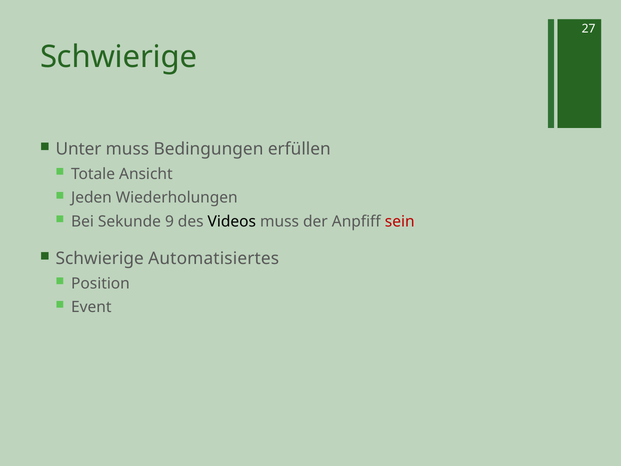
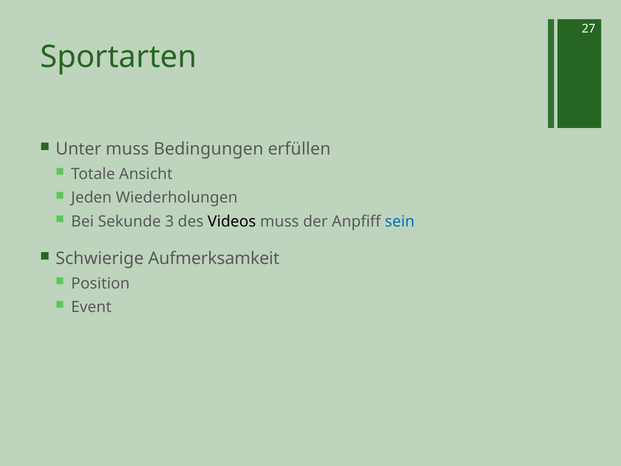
Schwierige at (119, 57): Schwierige -> Sportarten
9: 9 -> 3
sein colour: red -> blue
Automatisiertes: Automatisiertes -> Aufmerksamkeit
